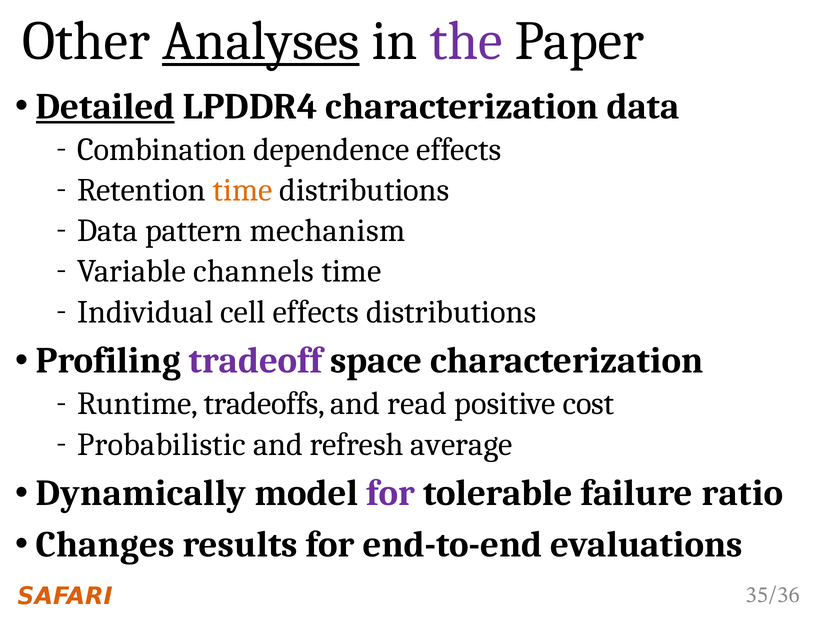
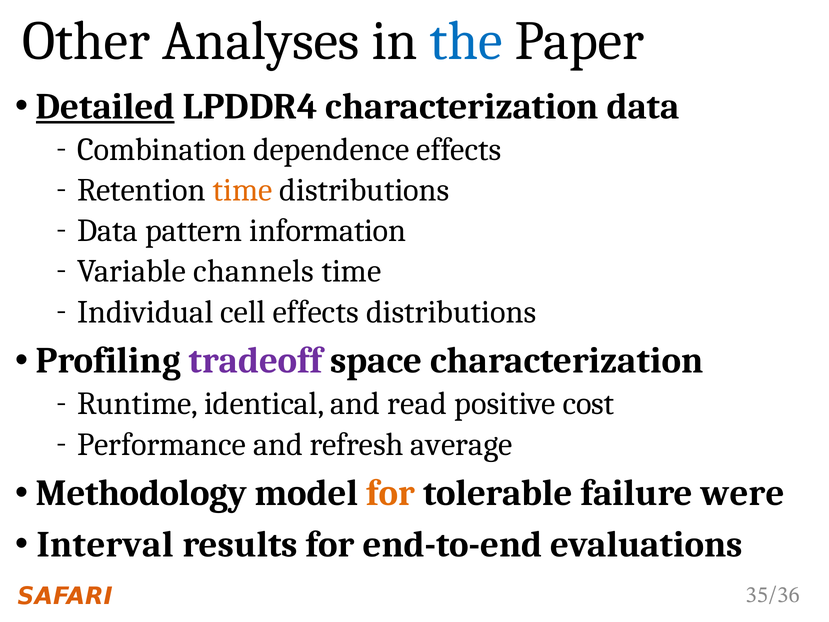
Analyses underline: present -> none
the colour: purple -> blue
mechanism: mechanism -> information
tradeoffs: tradeoffs -> identical
Probabilistic: Probabilistic -> Performance
Dynamically: Dynamically -> Methodology
for at (391, 493) colour: purple -> orange
ratio: ratio -> were
Changes: Changes -> Interval
